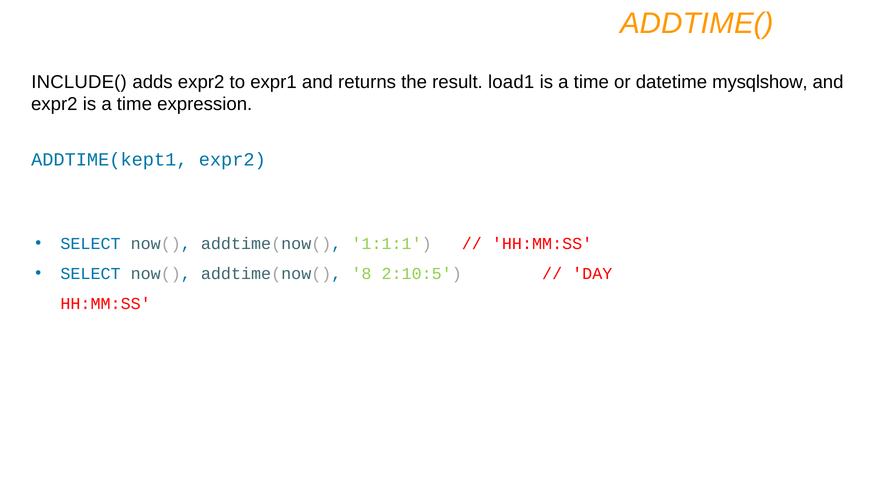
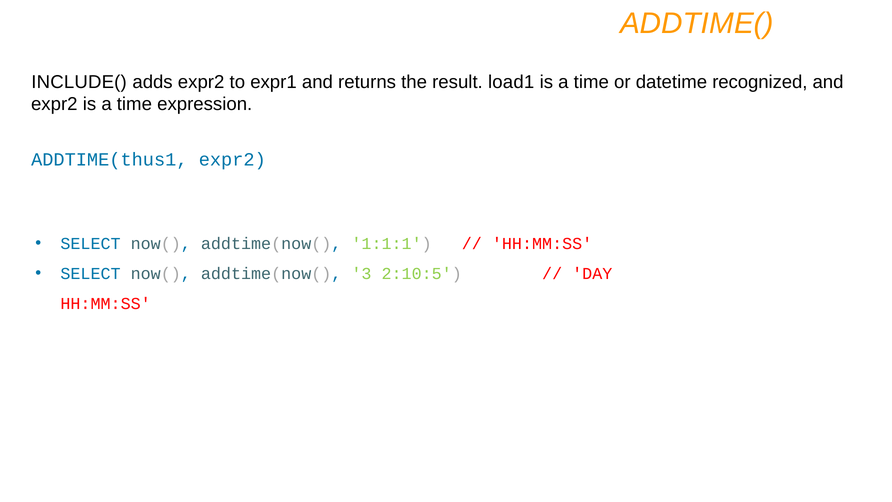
mysqlshow: mysqlshow -> recognized
ADDTIME(kept1: ADDTIME(kept1 -> ADDTIME(thus1
8: 8 -> 3
